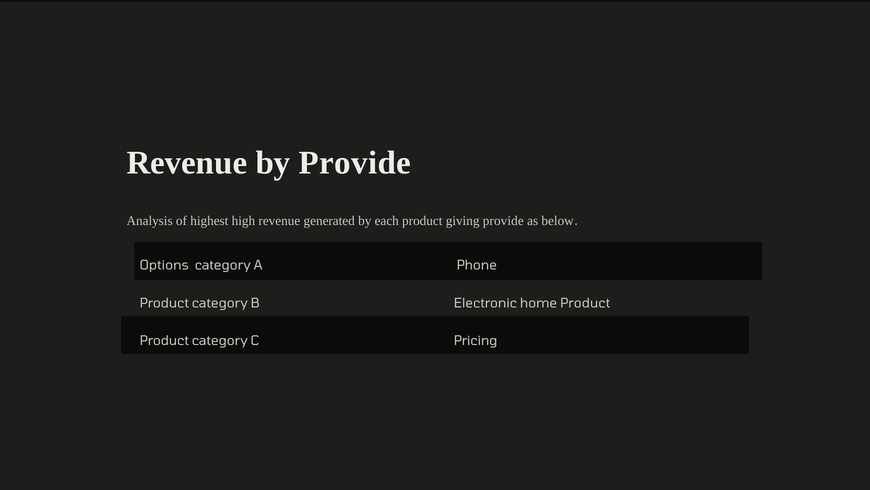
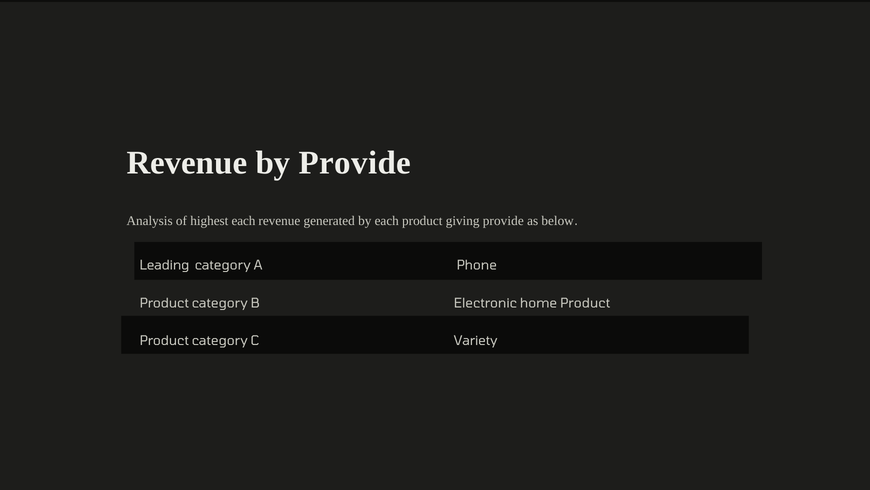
highest high: high -> each
Options: Options -> Leading
Pricing: Pricing -> Variety
